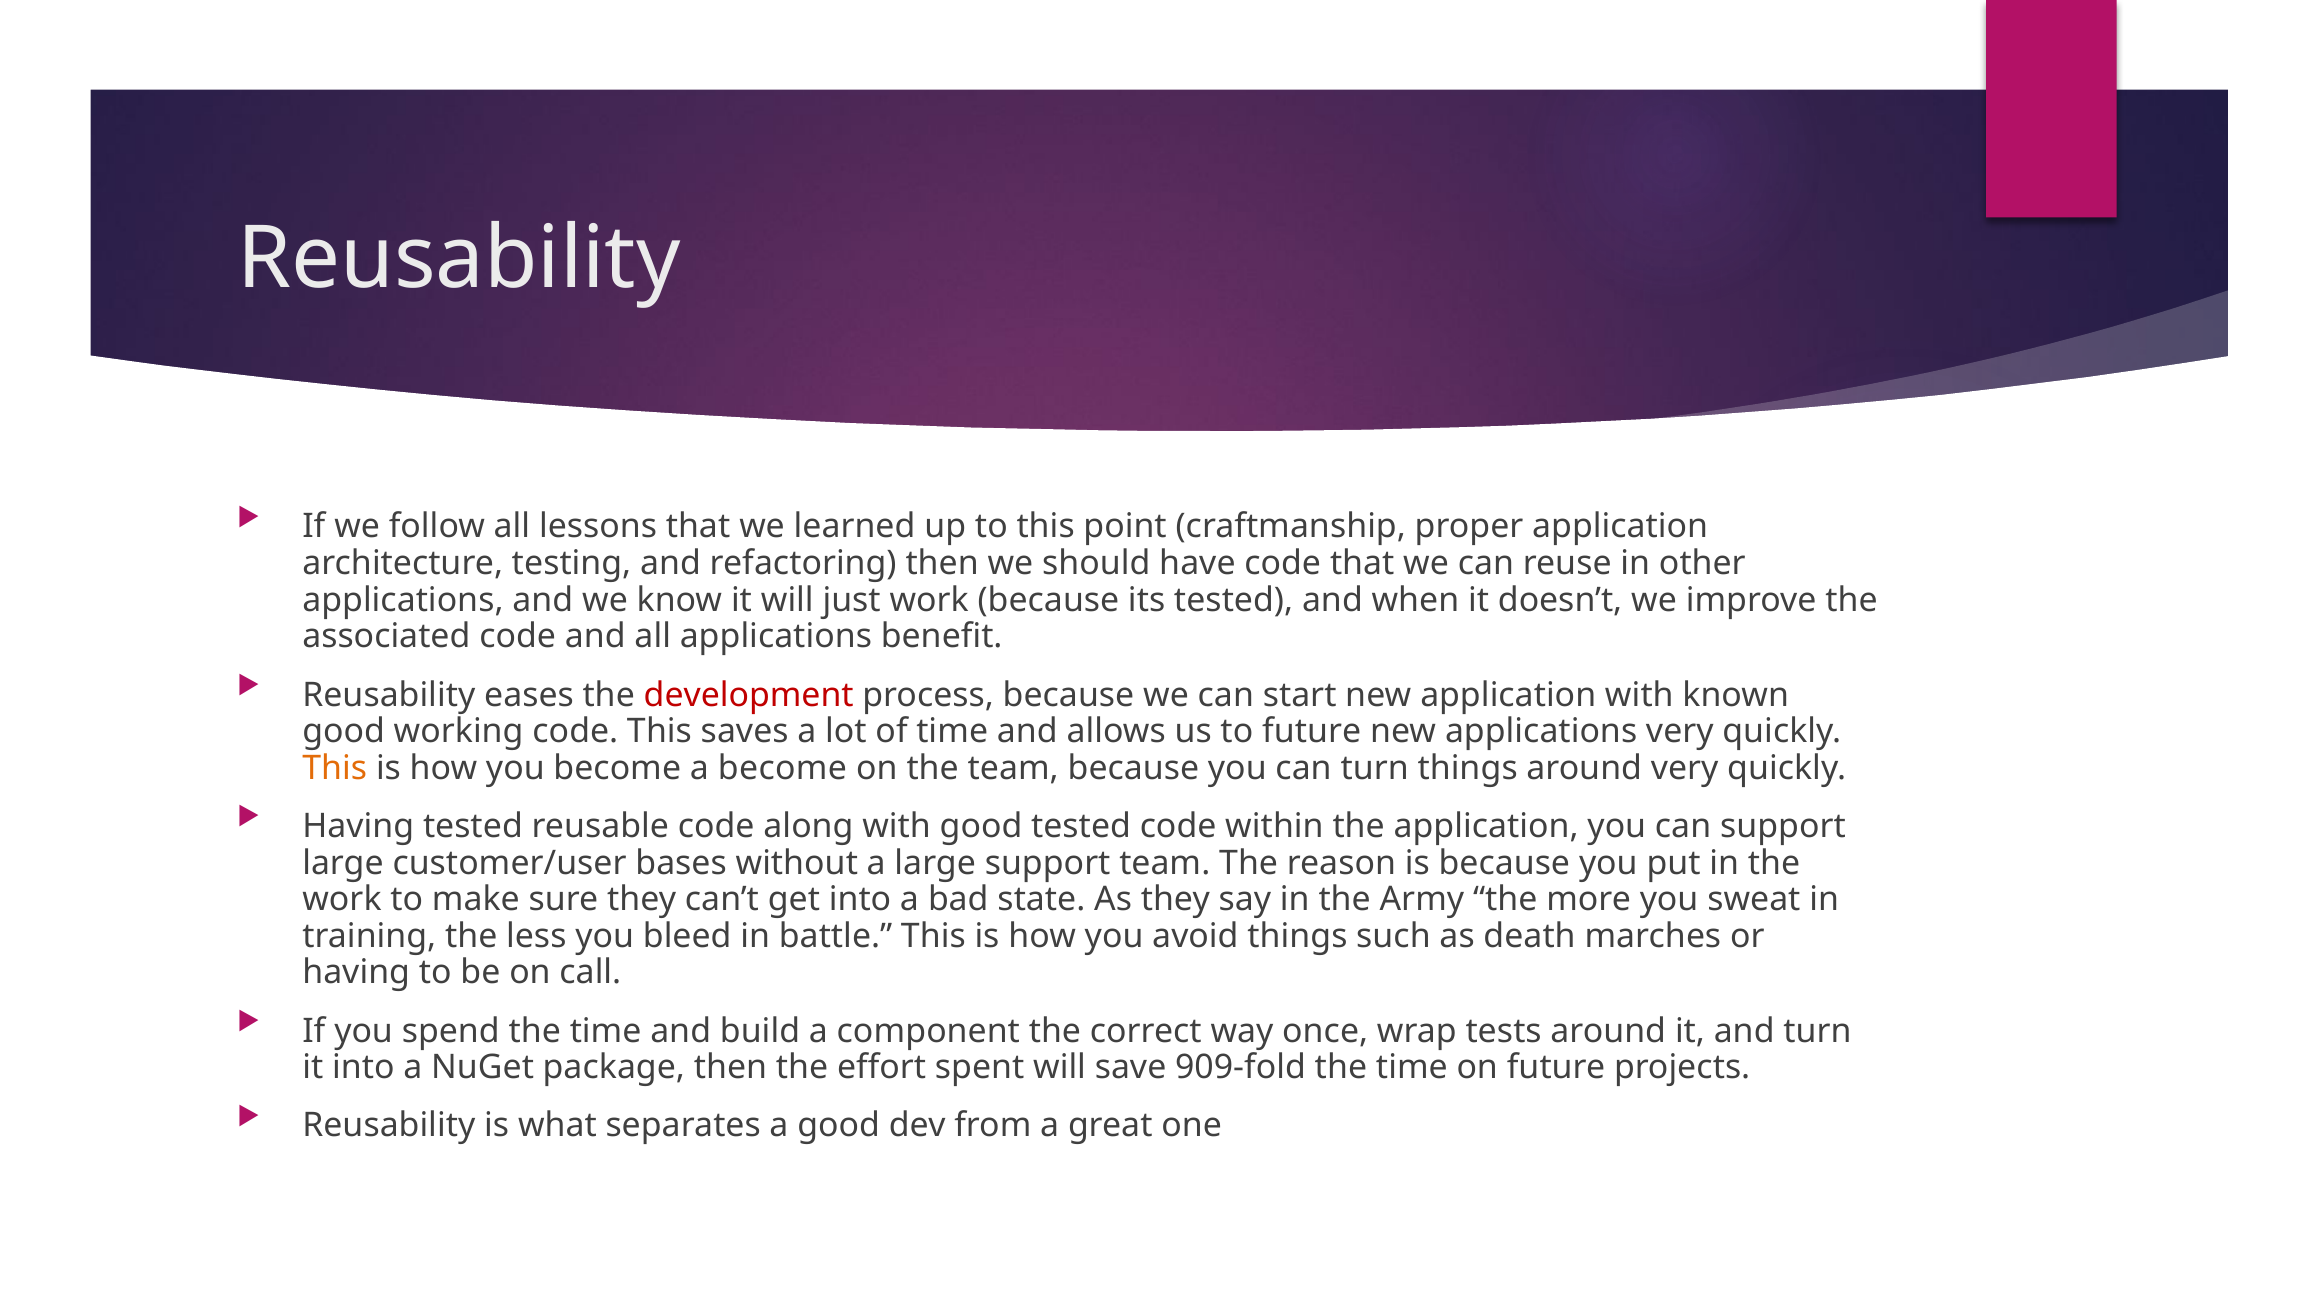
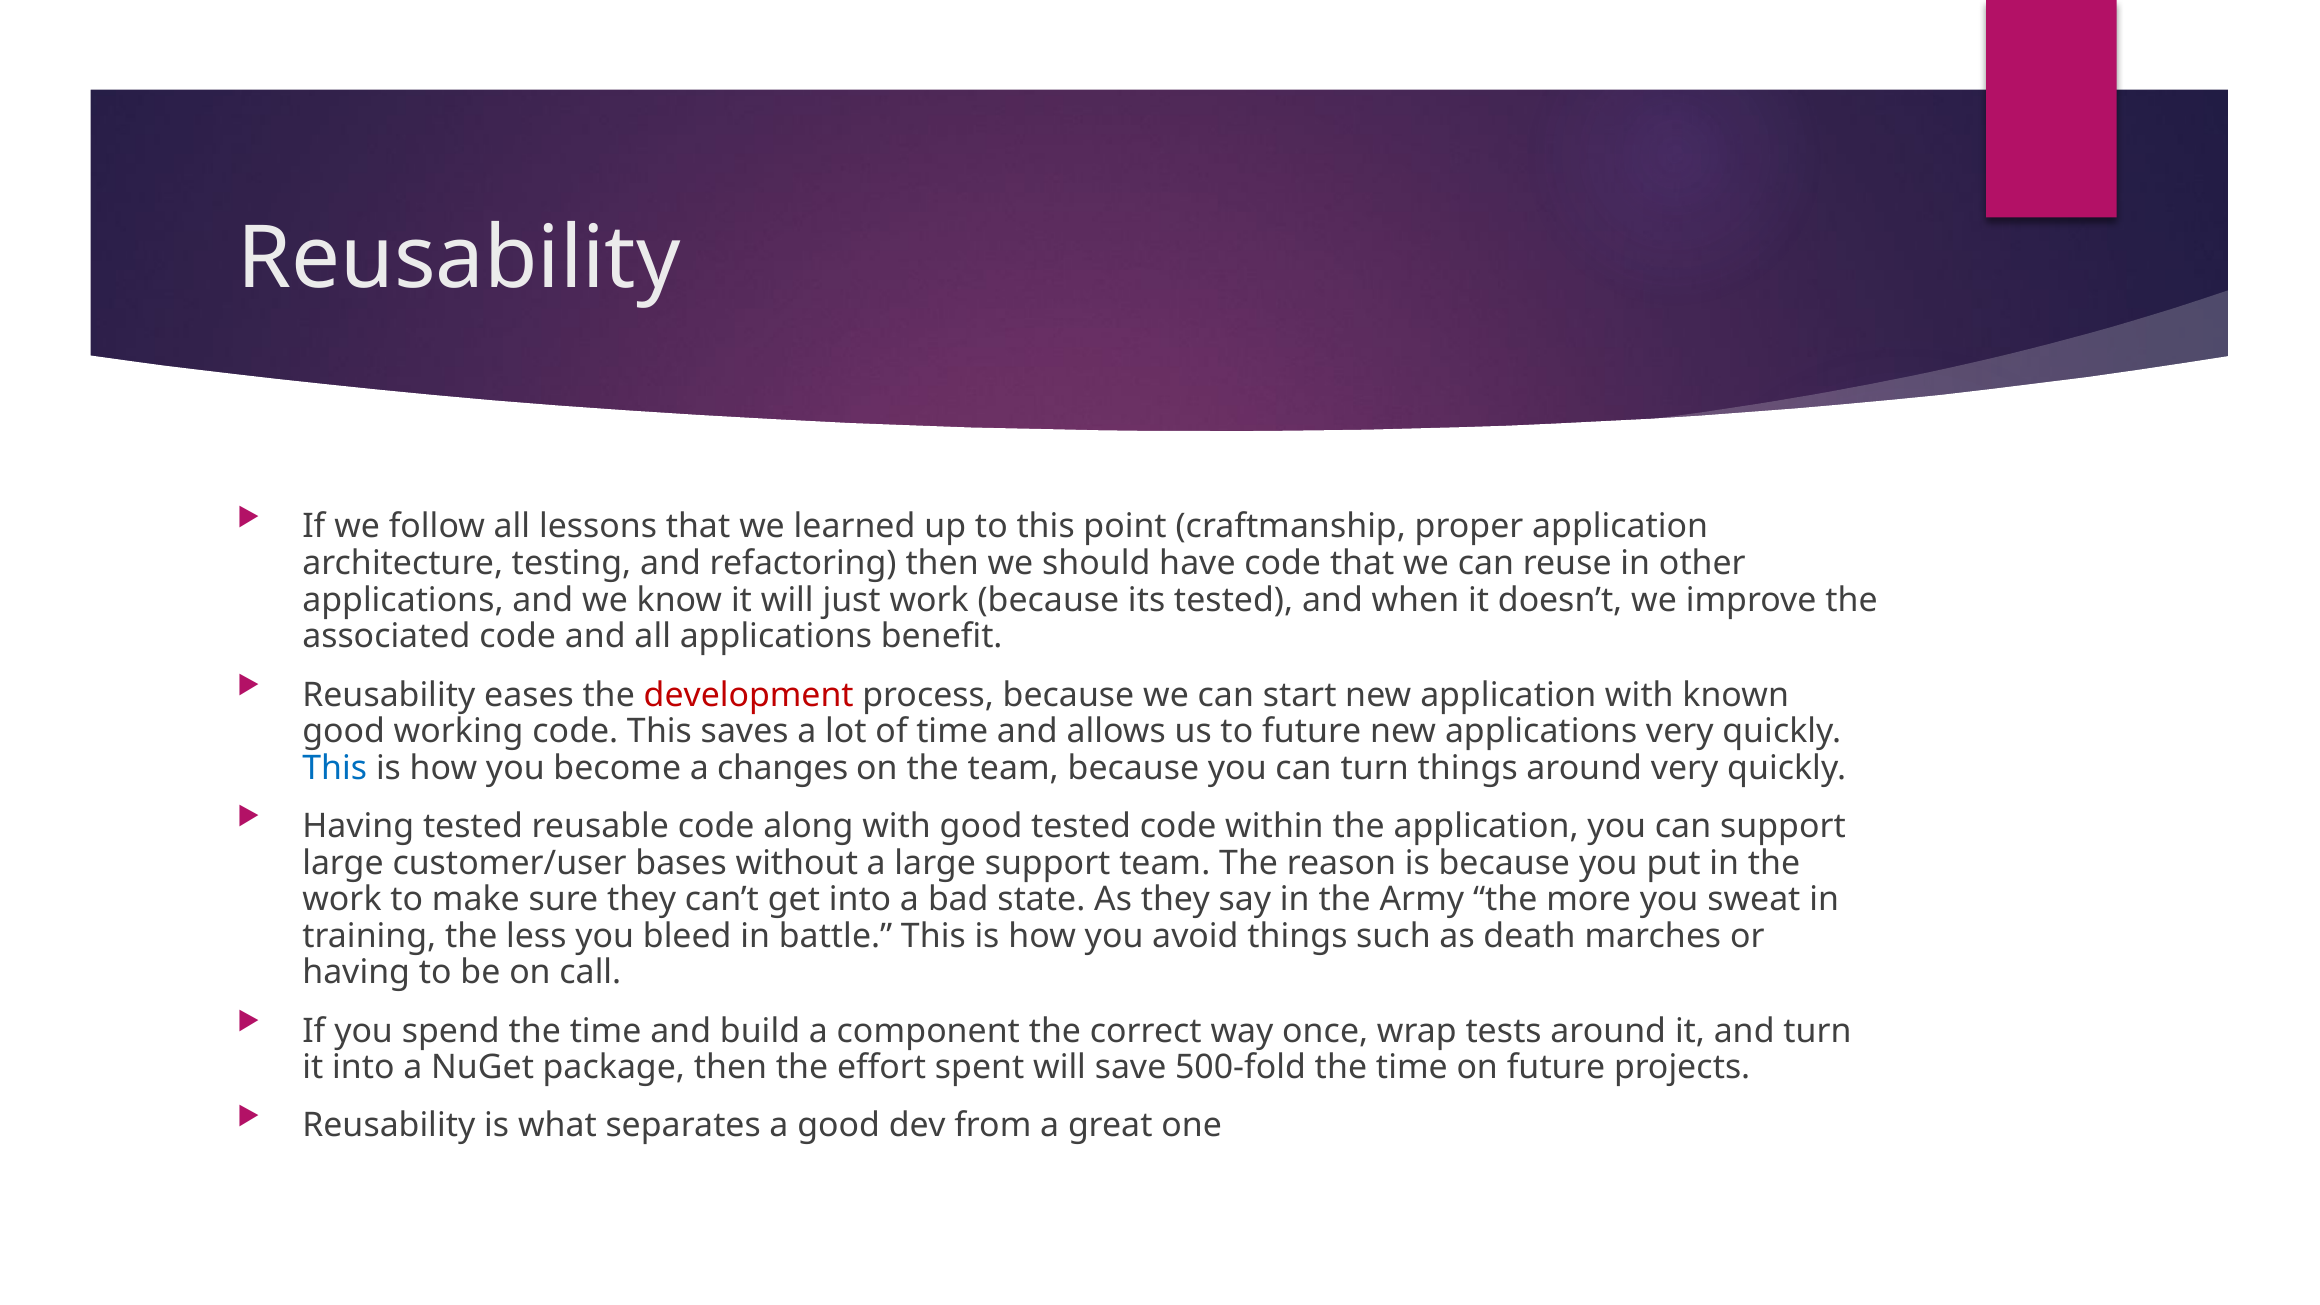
This at (335, 768) colour: orange -> blue
a become: become -> changes
909-fold: 909-fold -> 500-fold
